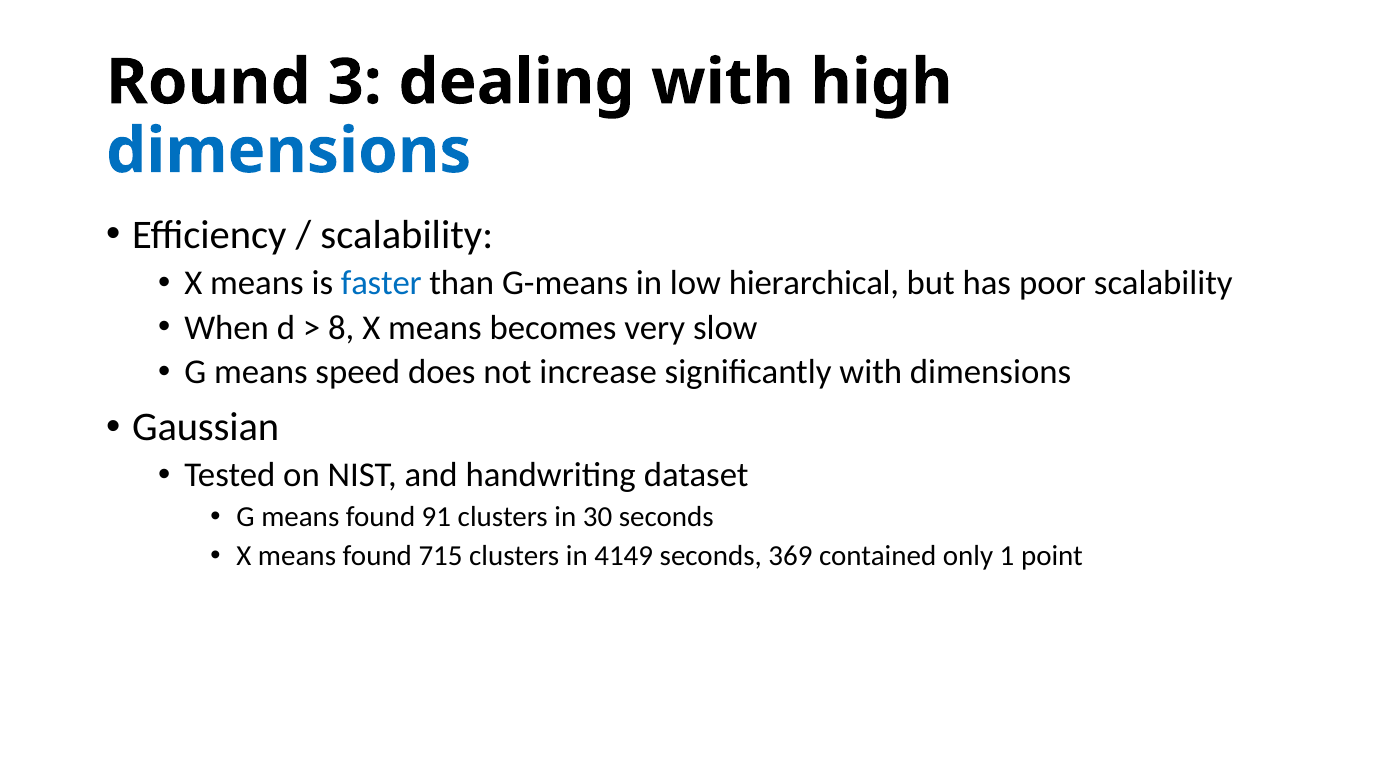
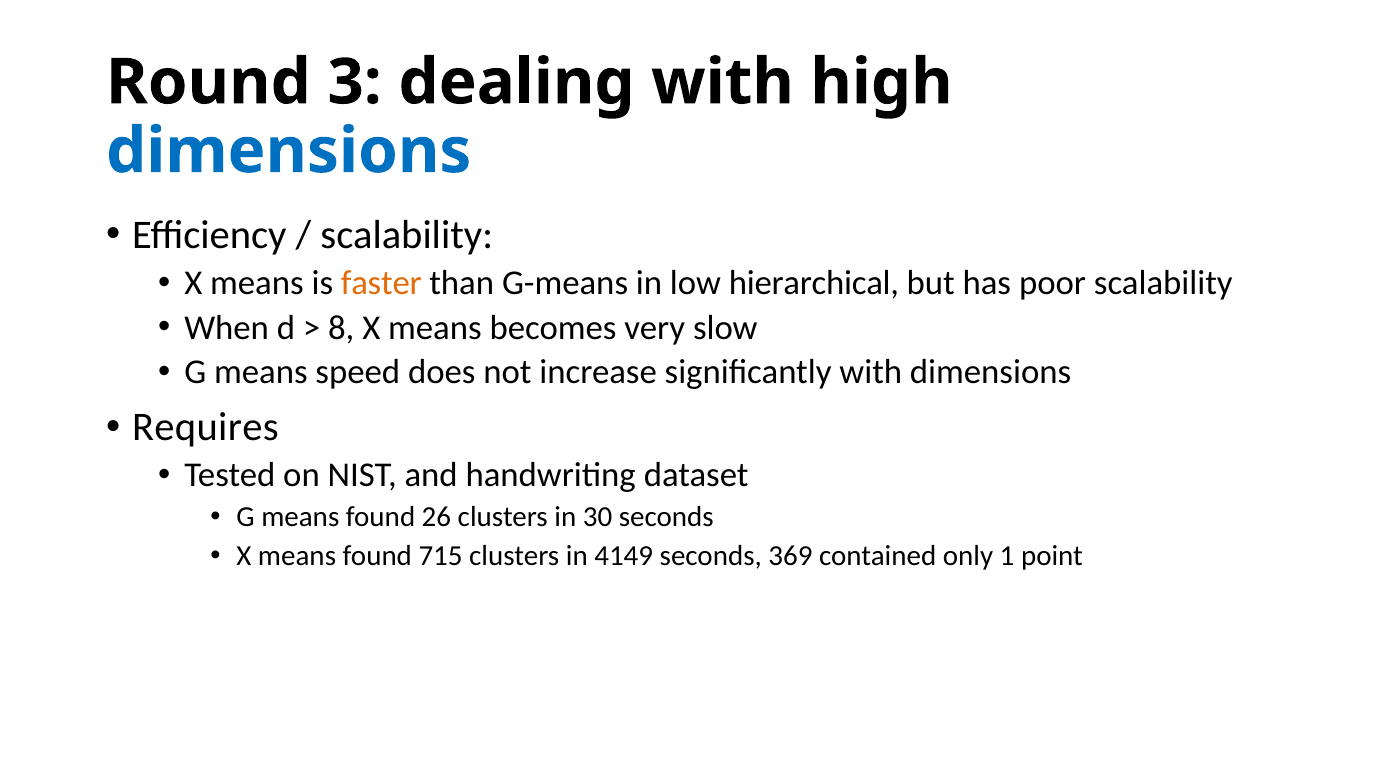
faster colour: blue -> orange
Gaussian: Gaussian -> Requires
91: 91 -> 26
